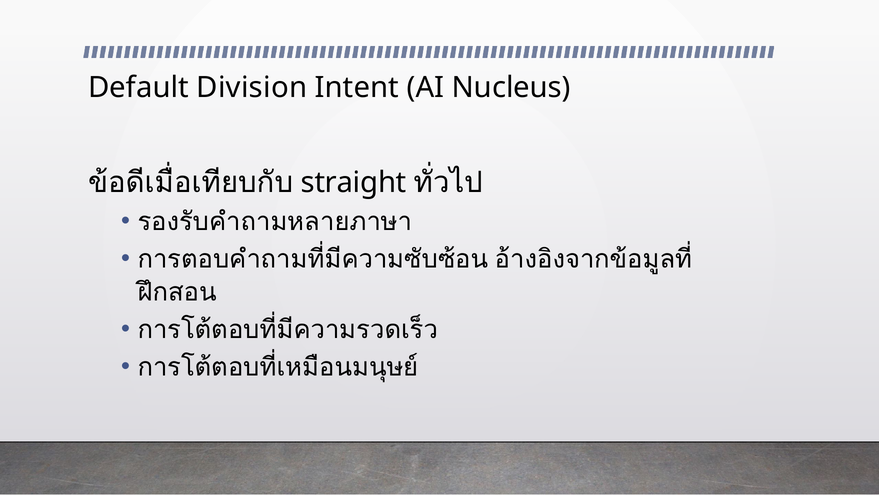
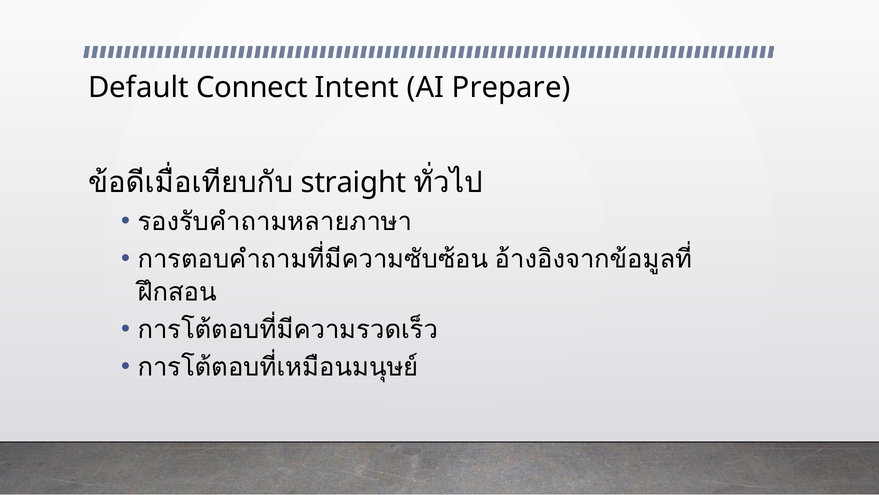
Division: Division -> Connect
Nucleus: Nucleus -> Prepare
